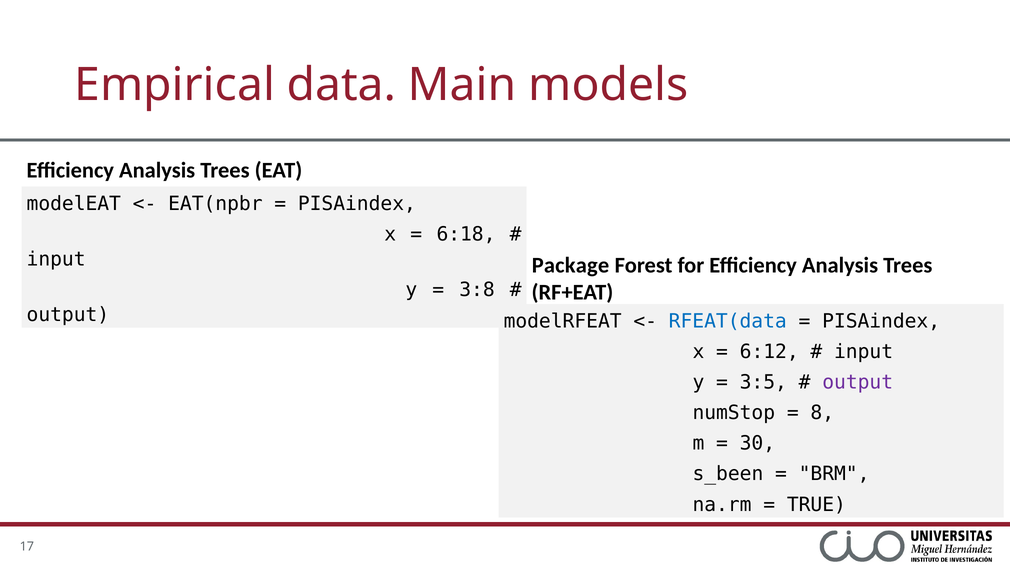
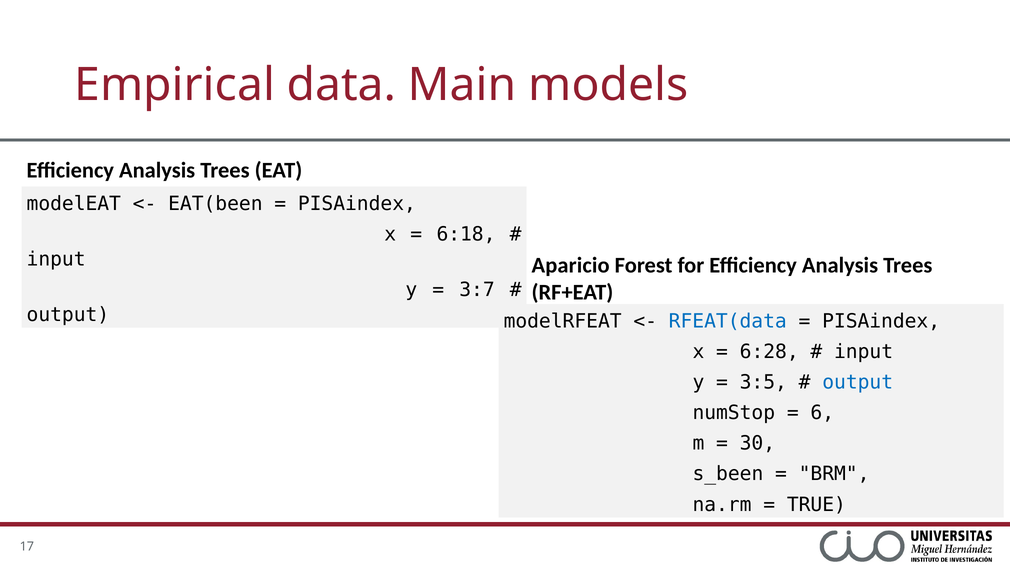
EAT(npbr: EAT(npbr -> EAT(been
Package: Package -> Aparicio
3:8: 3:8 -> 3:7
6:12: 6:12 -> 6:28
output at (858, 382) colour: purple -> blue
8: 8 -> 6
